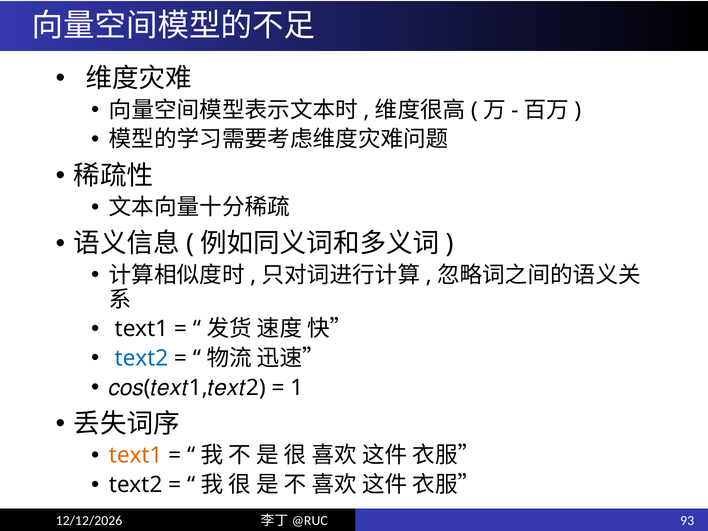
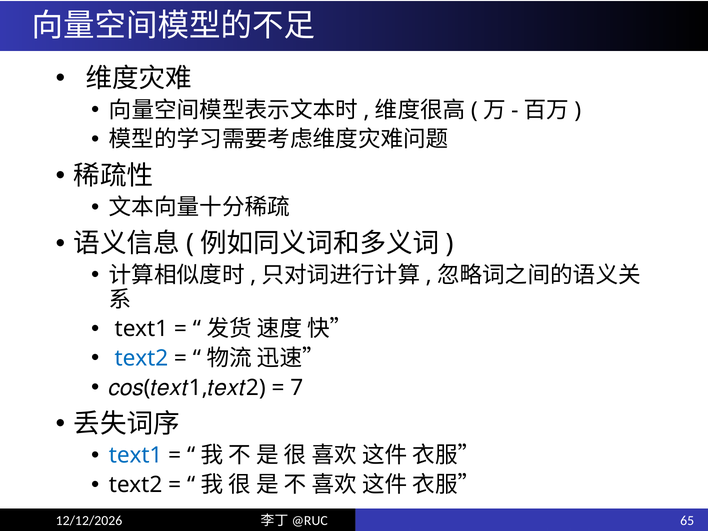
1 at (297, 388): 1 -> 7
text1 at (136, 455) colour: orange -> blue
93: 93 -> 65
